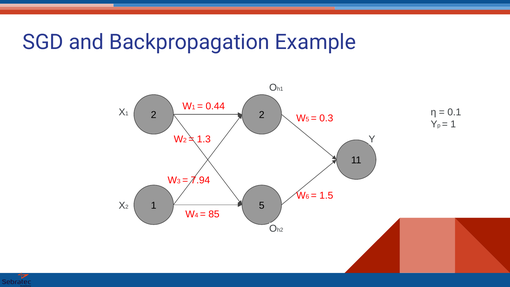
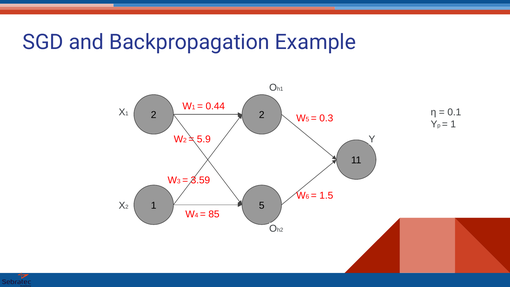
1.3: 1.3 -> 5.9
7.94: 7.94 -> 3.59
